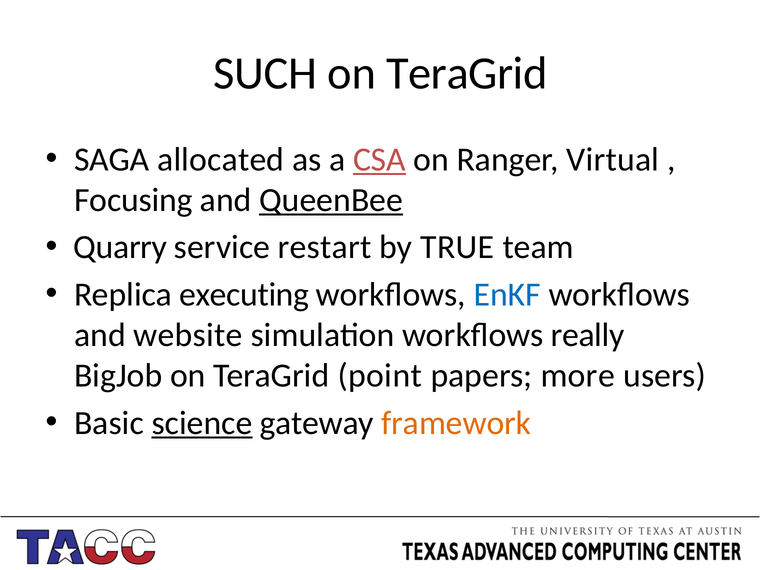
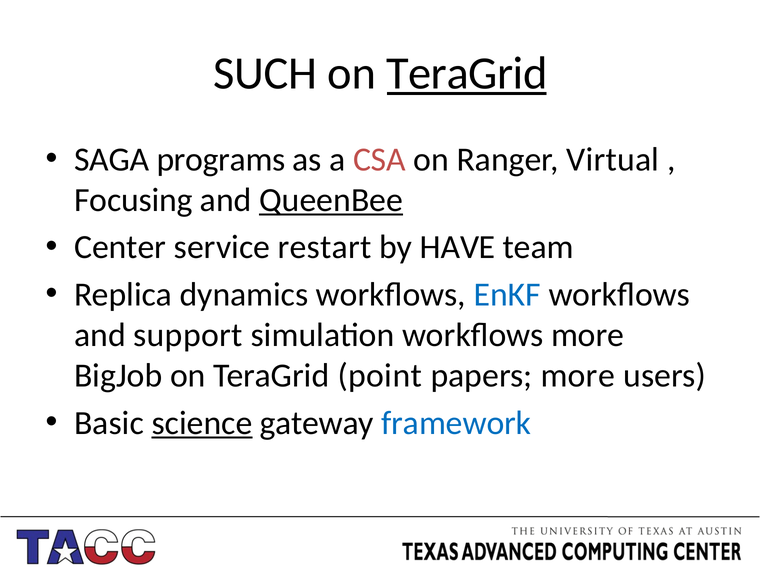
TeraGrid at (467, 74) underline: none -> present
allocated: allocated -> programs
CSA underline: present -> none
Quarry: Quarry -> Center
TRUE: TRUE -> HAVE
executing: executing -> dynamics
website: website -> support
workflows really: really -> more
framework colour: orange -> blue
